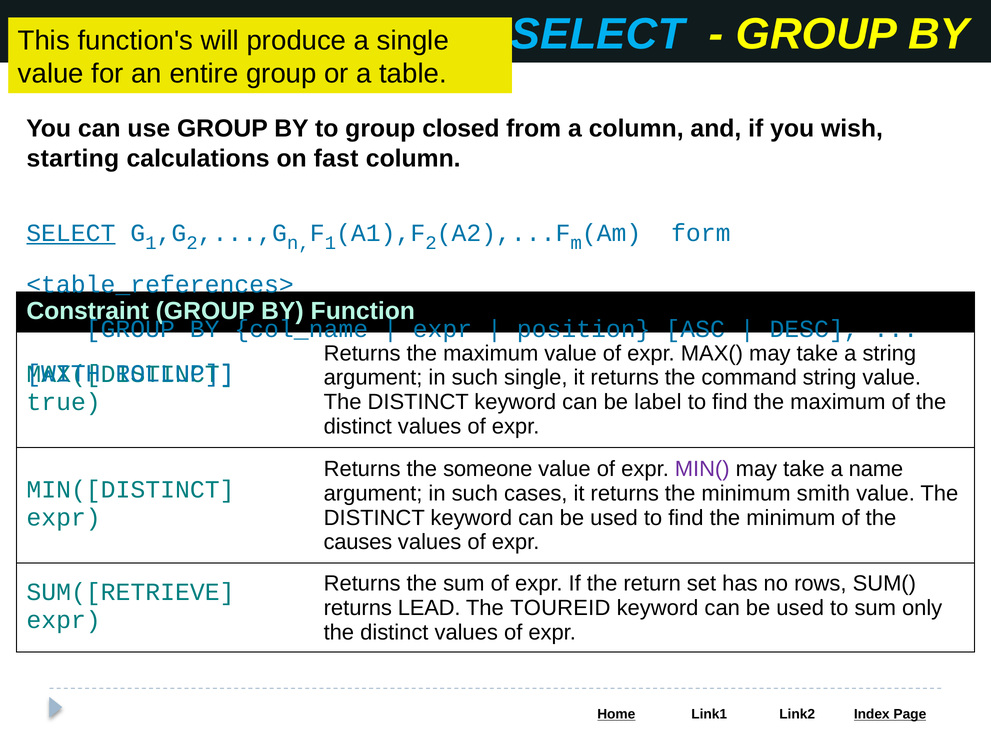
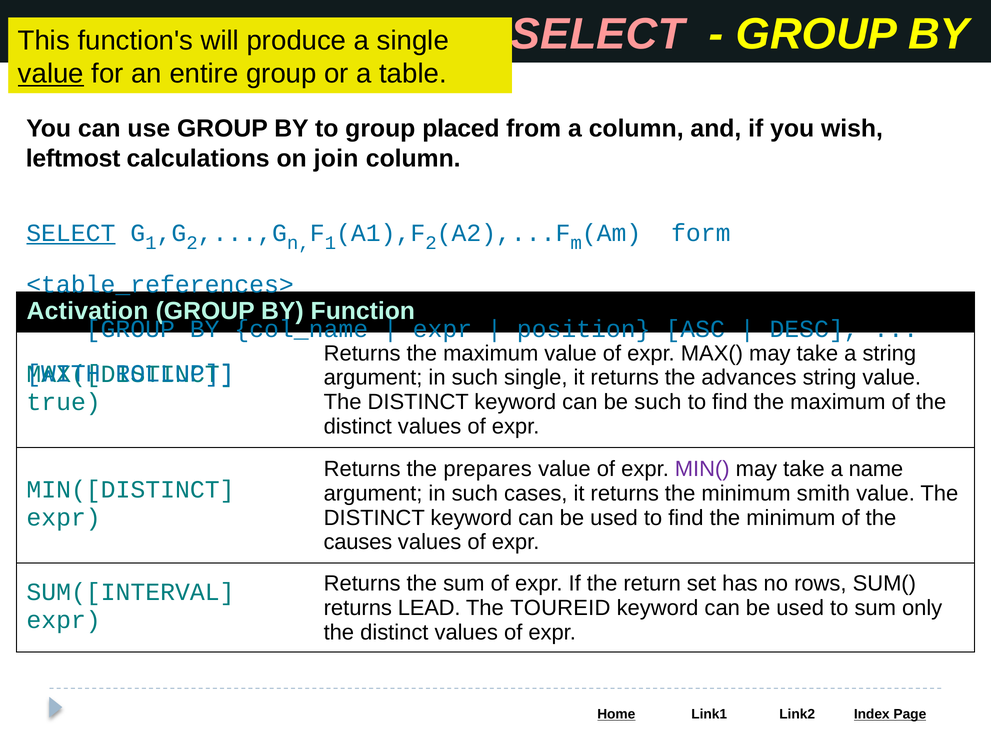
SELECT at (598, 34) colour: light blue -> pink
value at (51, 74) underline: none -> present
closed: closed -> placed
starting: starting -> leftmost
fast: fast -> join
Constraint: Constraint -> Activation
command: command -> advances
be label: label -> such
someone: someone -> prepares
SUM([RETRIEVE: SUM([RETRIEVE -> SUM([INTERVAL
